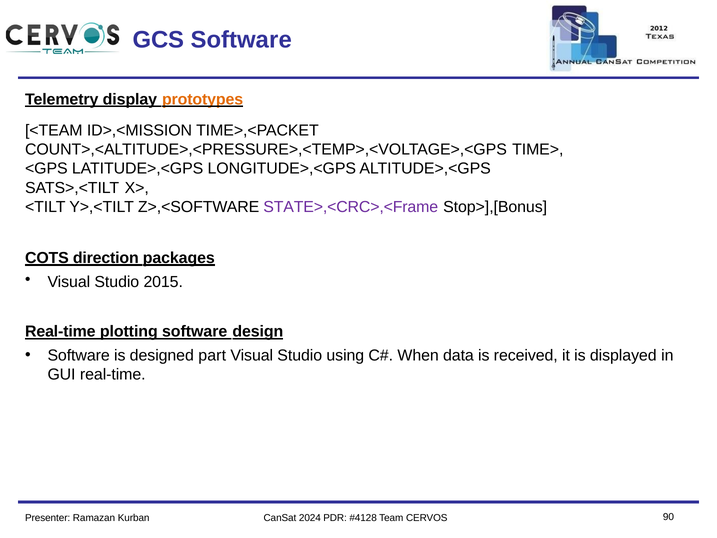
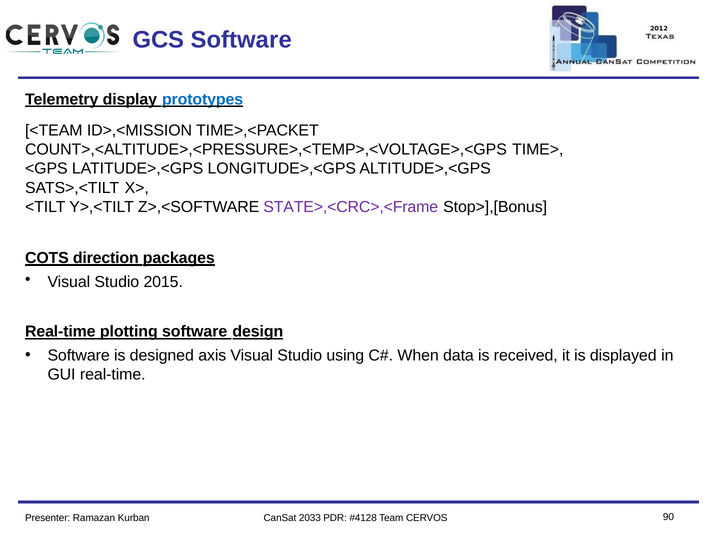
prototypes colour: orange -> blue
part: part -> axis
2024: 2024 -> 2033
